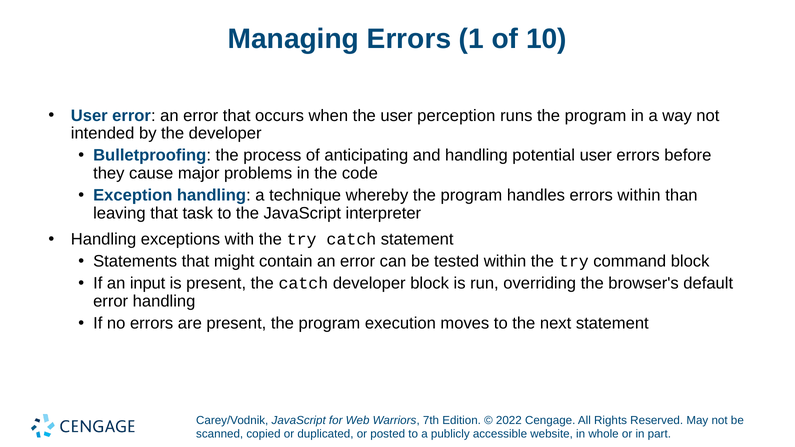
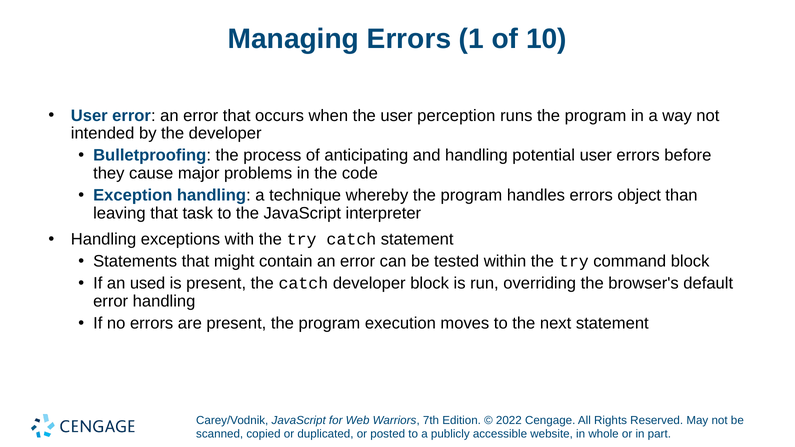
errors within: within -> object
input: input -> used
